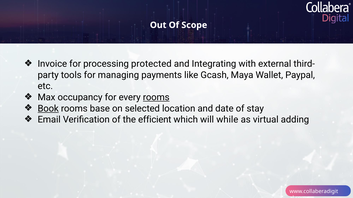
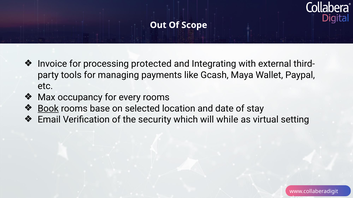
rooms at (156, 98) underline: present -> none
efficient: efficient -> security
adding: adding -> setting
